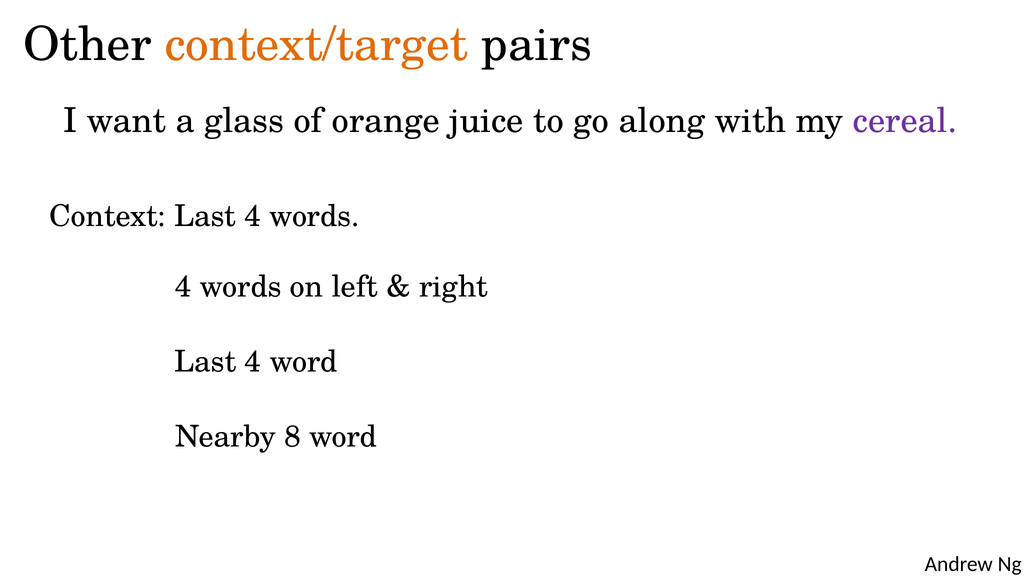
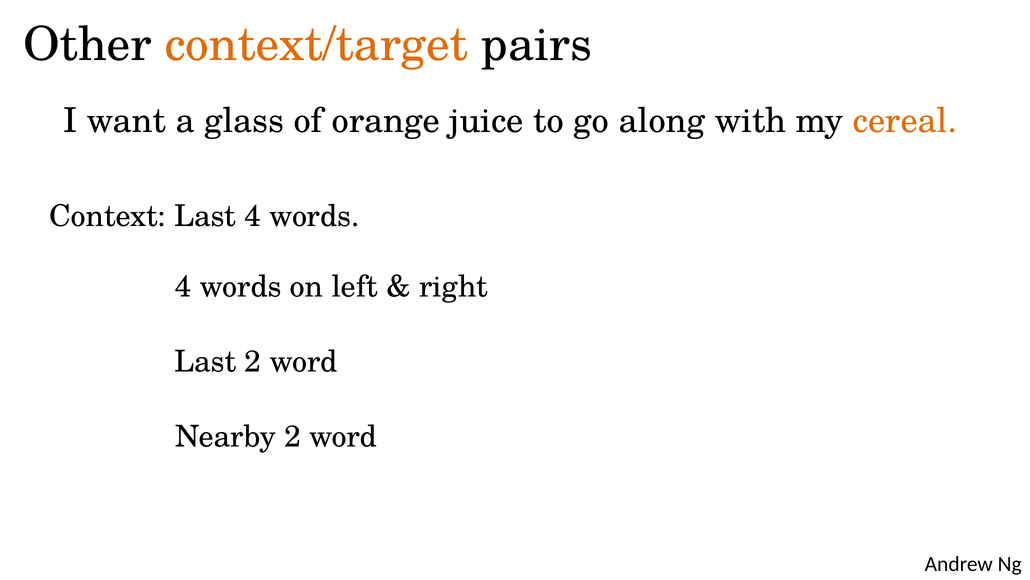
cereal colour: purple -> orange
4 at (253, 361): 4 -> 2
Nearby 8: 8 -> 2
